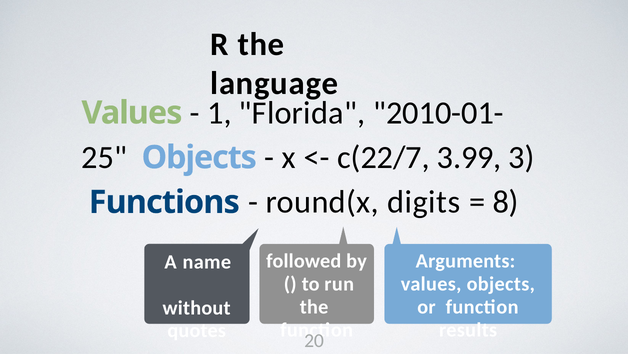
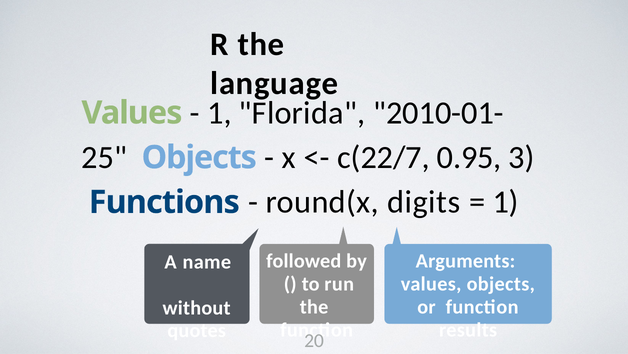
3.99: 3.99 -> 0.95
8 at (506, 202): 8 -> 1
